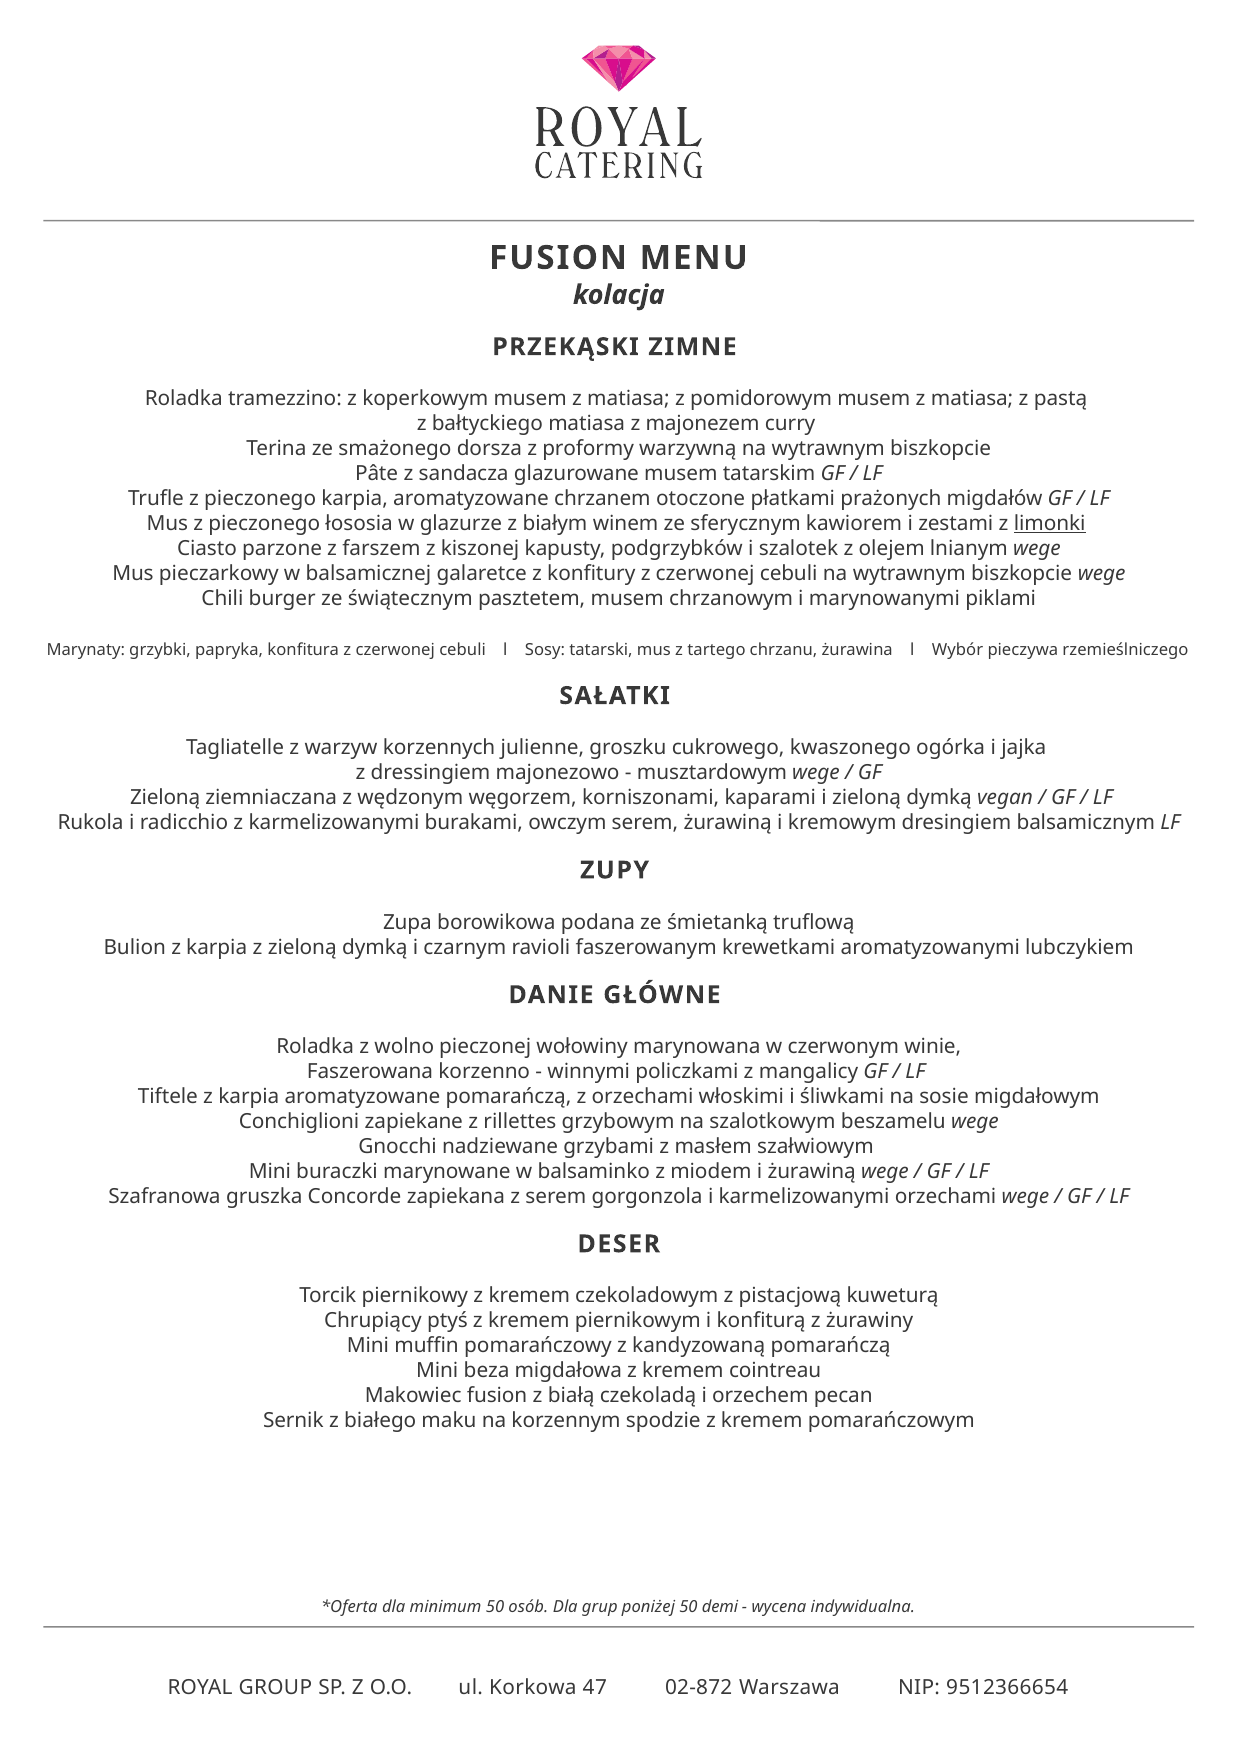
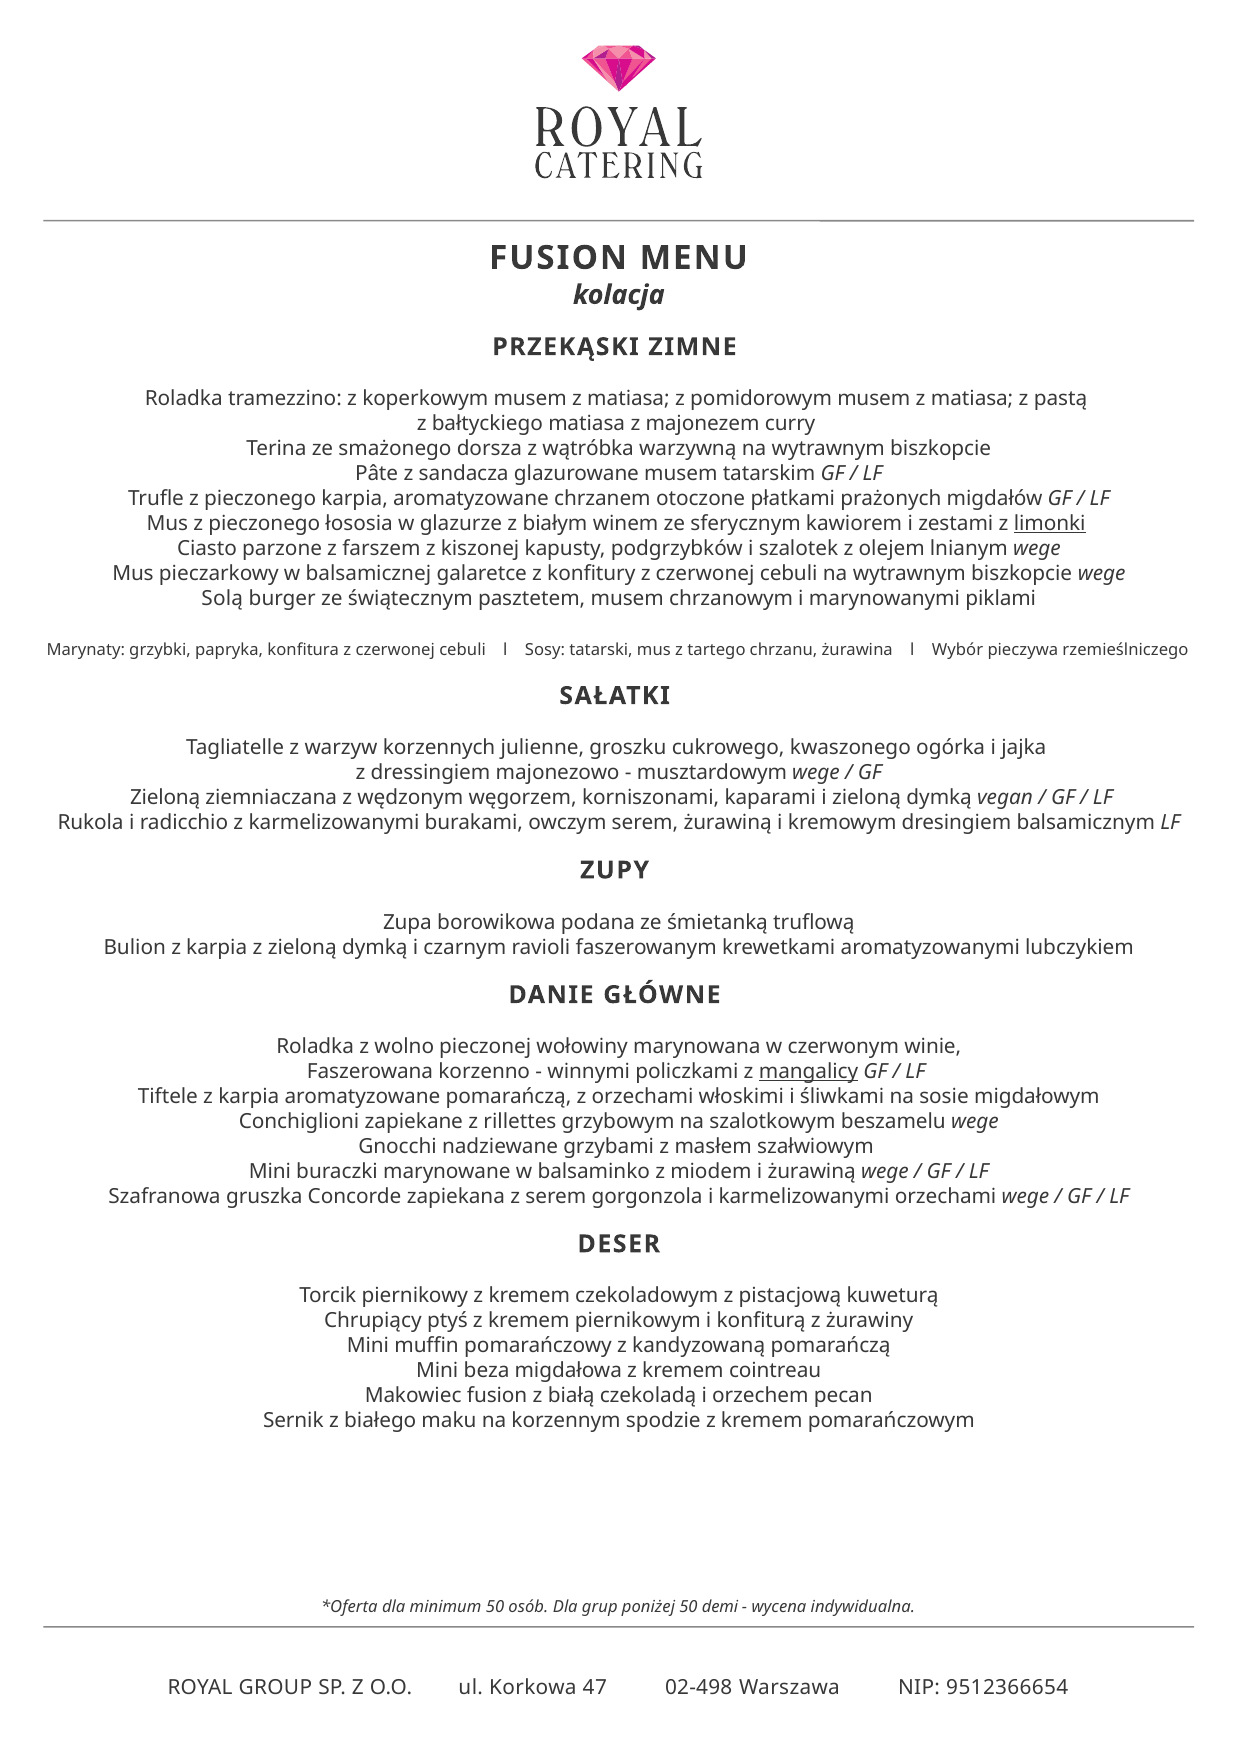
proformy: proformy -> wątróbka
Chili: Chili -> Solą
mangalicy underline: none -> present
02-872: 02-872 -> 02-498
